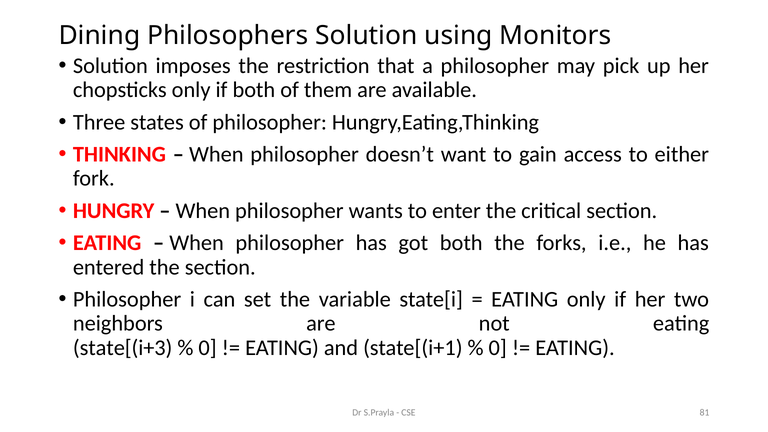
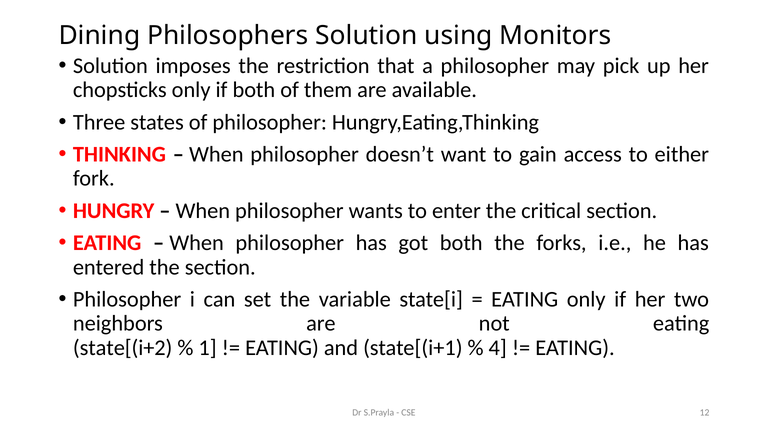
state[(i+3: state[(i+3 -> state[(i+2
0 at (208, 348): 0 -> 1
0 at (498, 348): 0 -> 4
81: 81 -> 12
